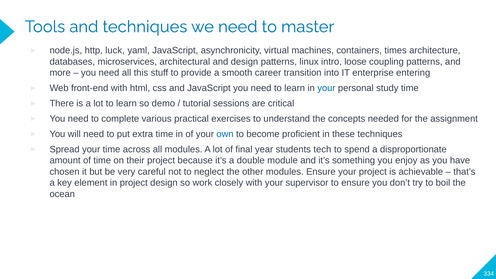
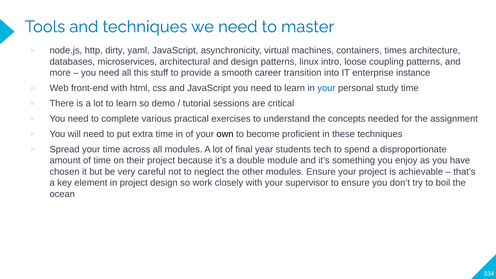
luck: luck -> dirty
entering: entering -> instance
own colour: blue -> black
